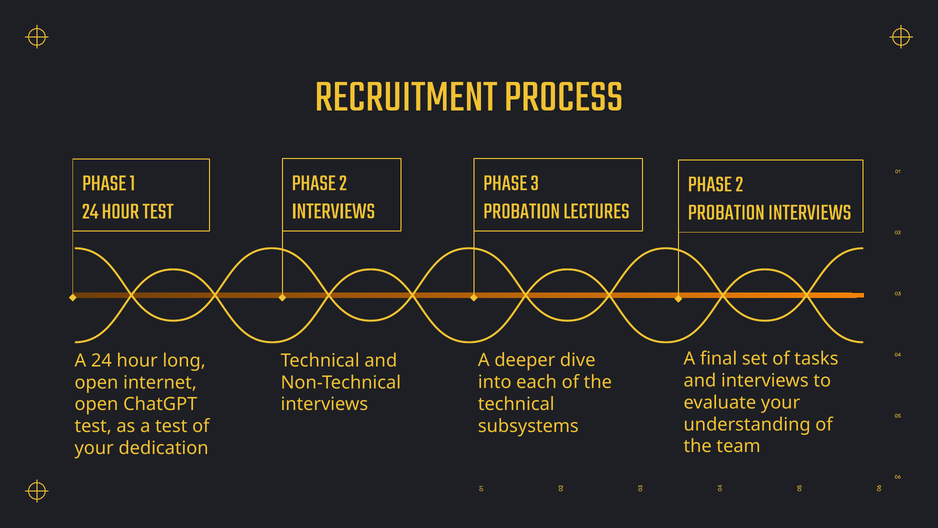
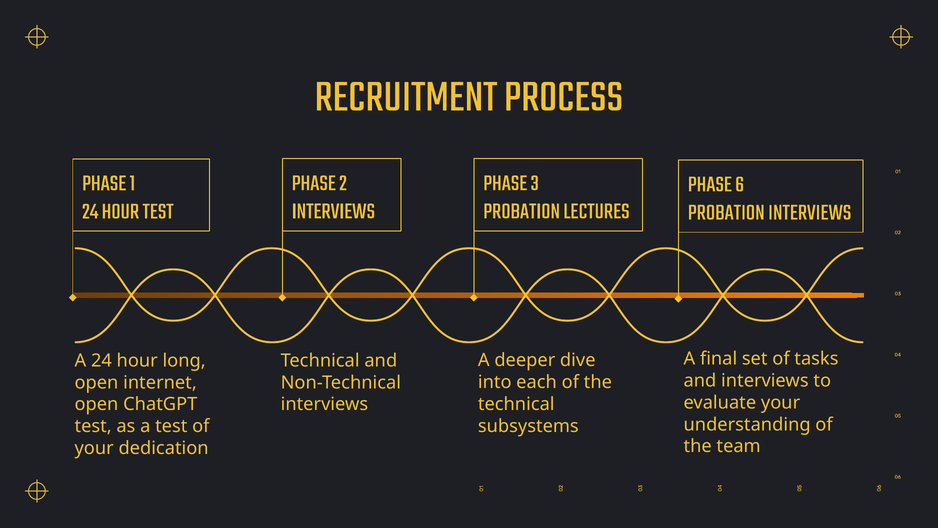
2 at (739, 183): 2 -> 6
